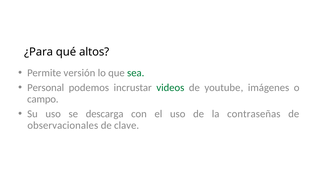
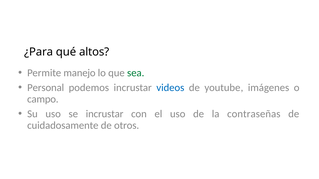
versión: versión -> manejo
videos colour: green -> blue
se descarga: descarga -> incrustar
observacionales: observacionales -> cuidadosamente
clave: clave -> otros
